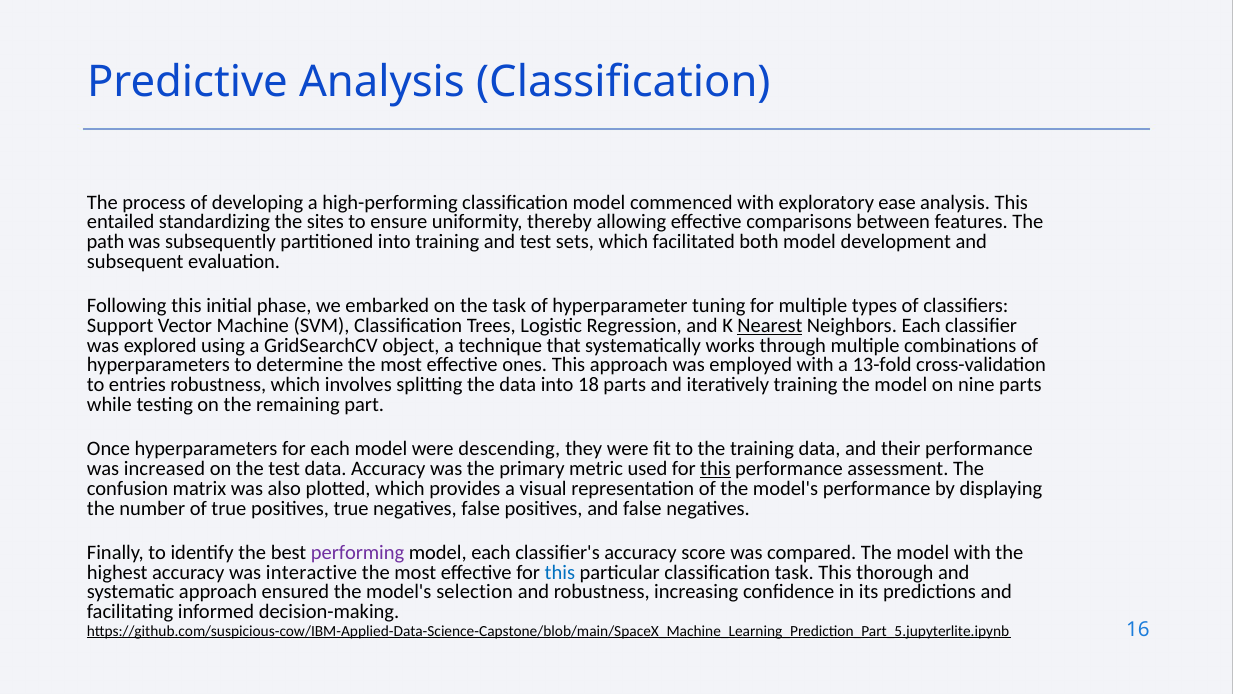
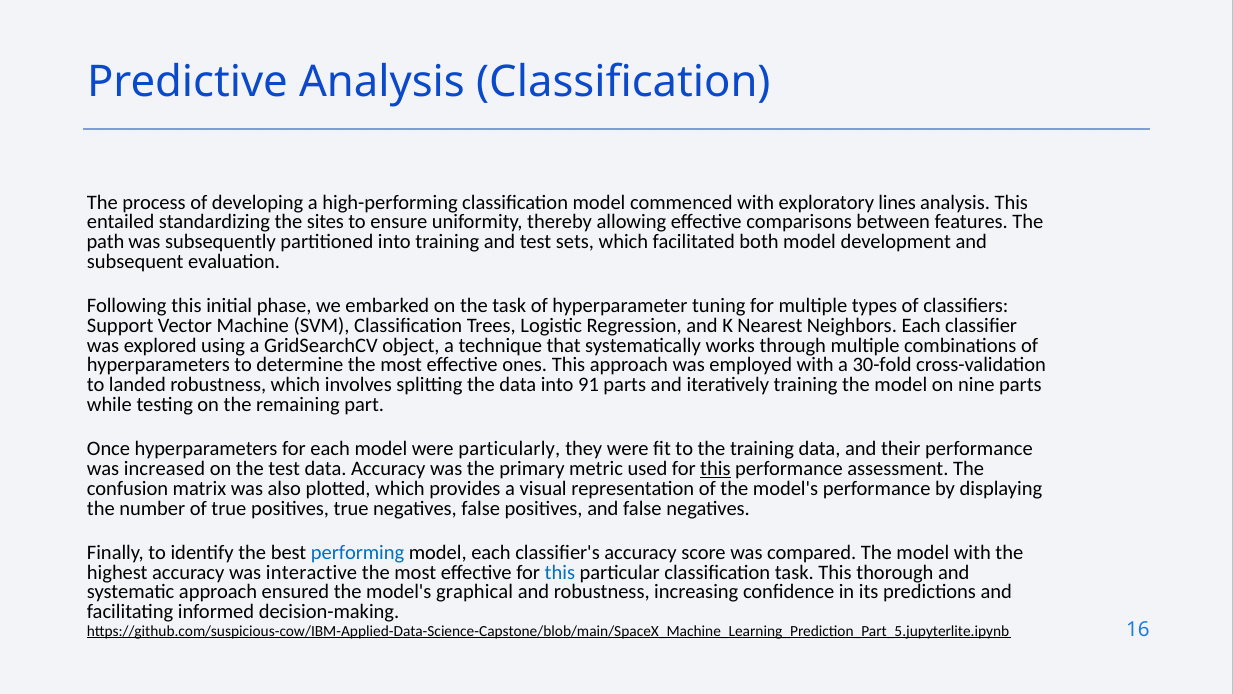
ease: ease -> lines
Nearest underline: present -> none
13-fold: 13-fold -> 30-fold
entries: entries -> landed
18: 18 -> 91
descending: descending -> particularly
performing colour: purple -> blue
selection: selection -> graphical
